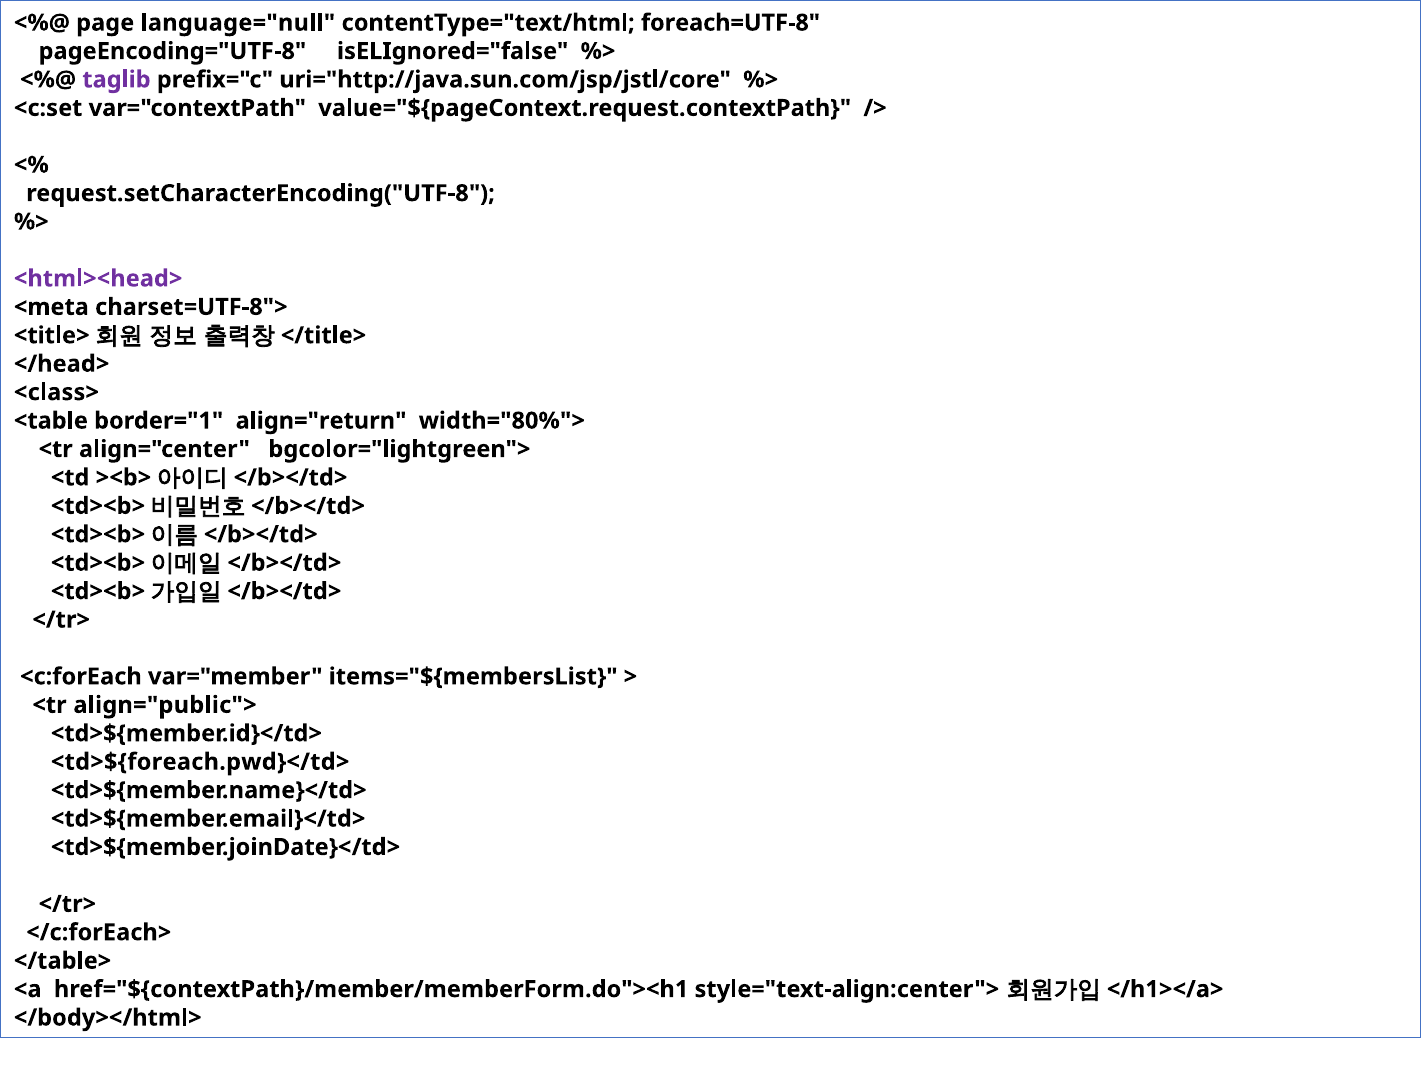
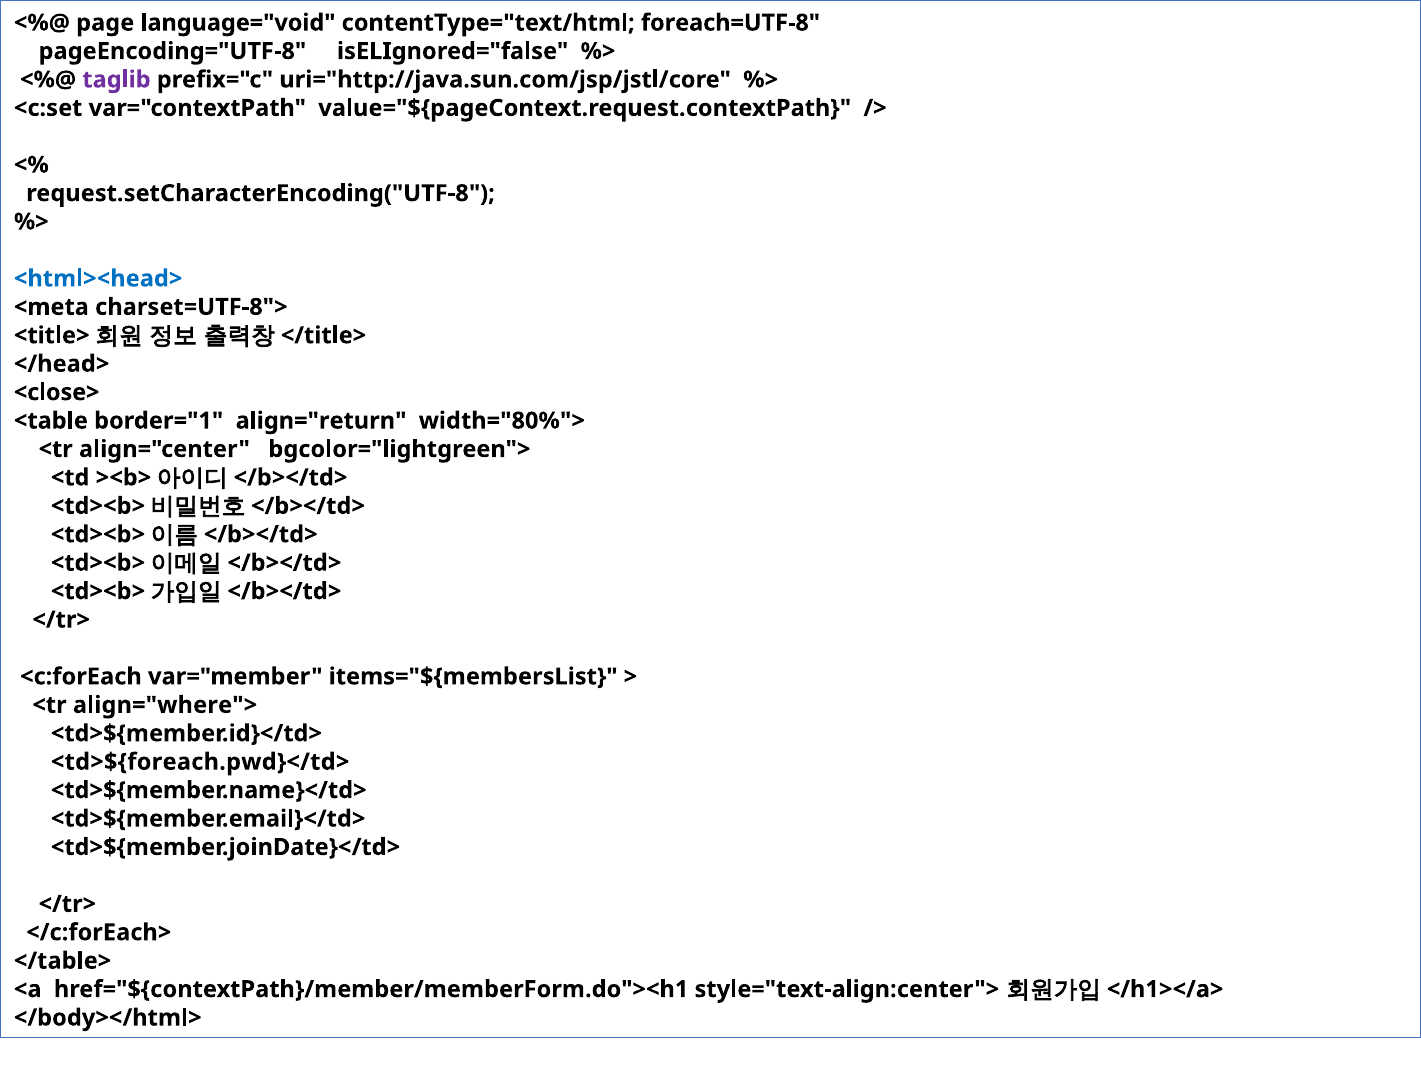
language="null: language="null -> language="void
<html><head> colour: purple -> blue
<class>: <class> -> <close>
align="public">: align="public"> -> align="where">
